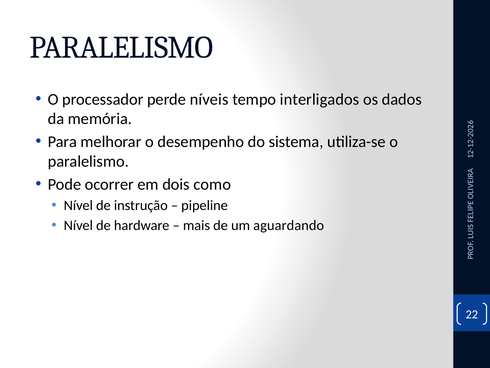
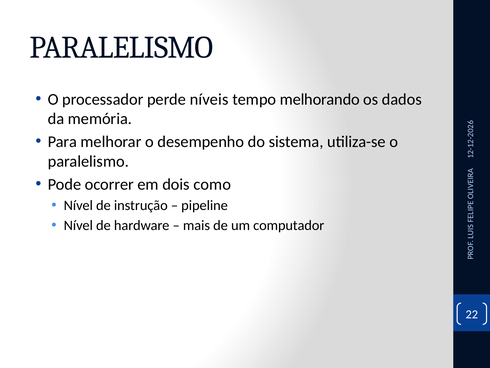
interligados: interligados -> melhorando
aguardando: aguardando -> computador
